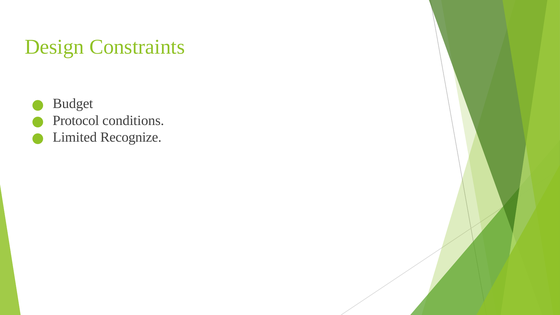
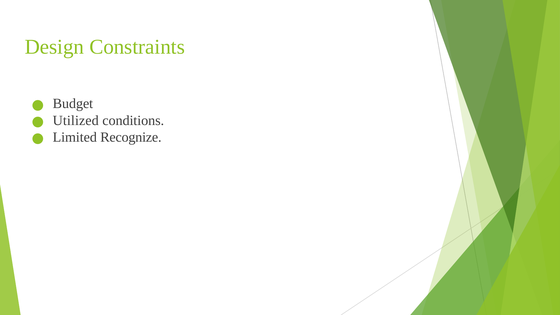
Protocol: Protocol -> Utilized
